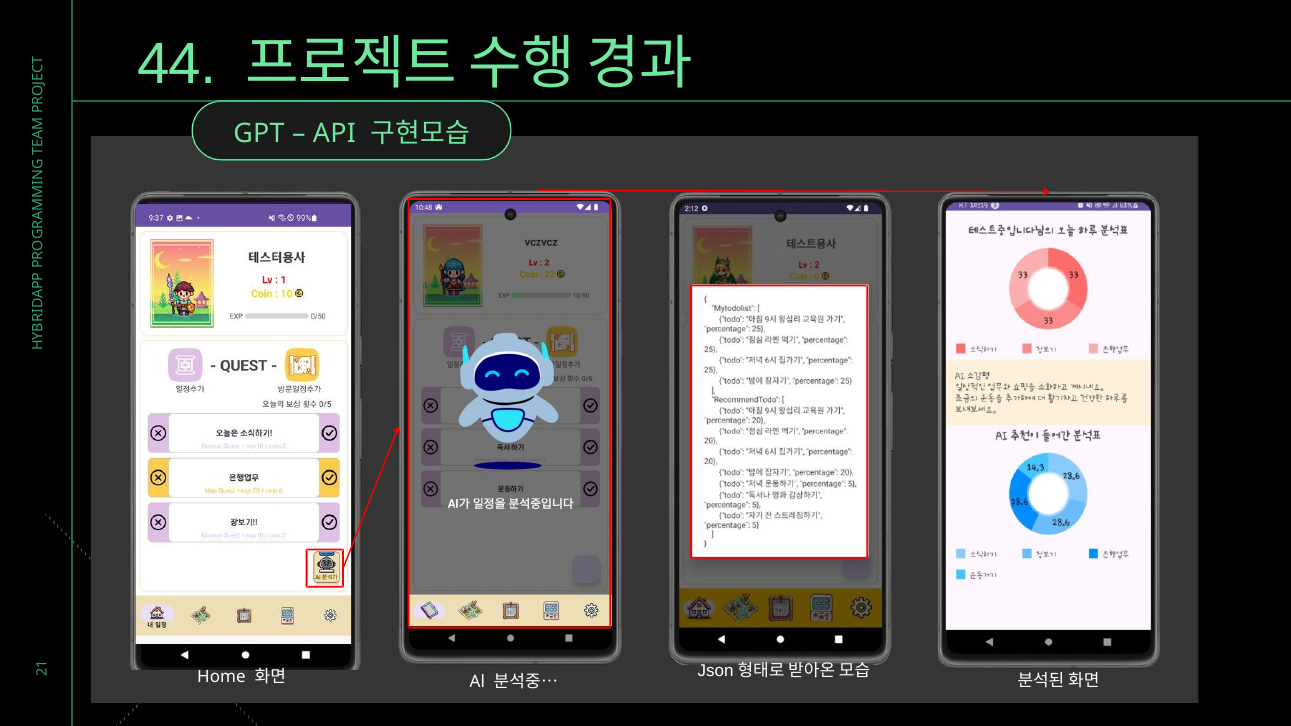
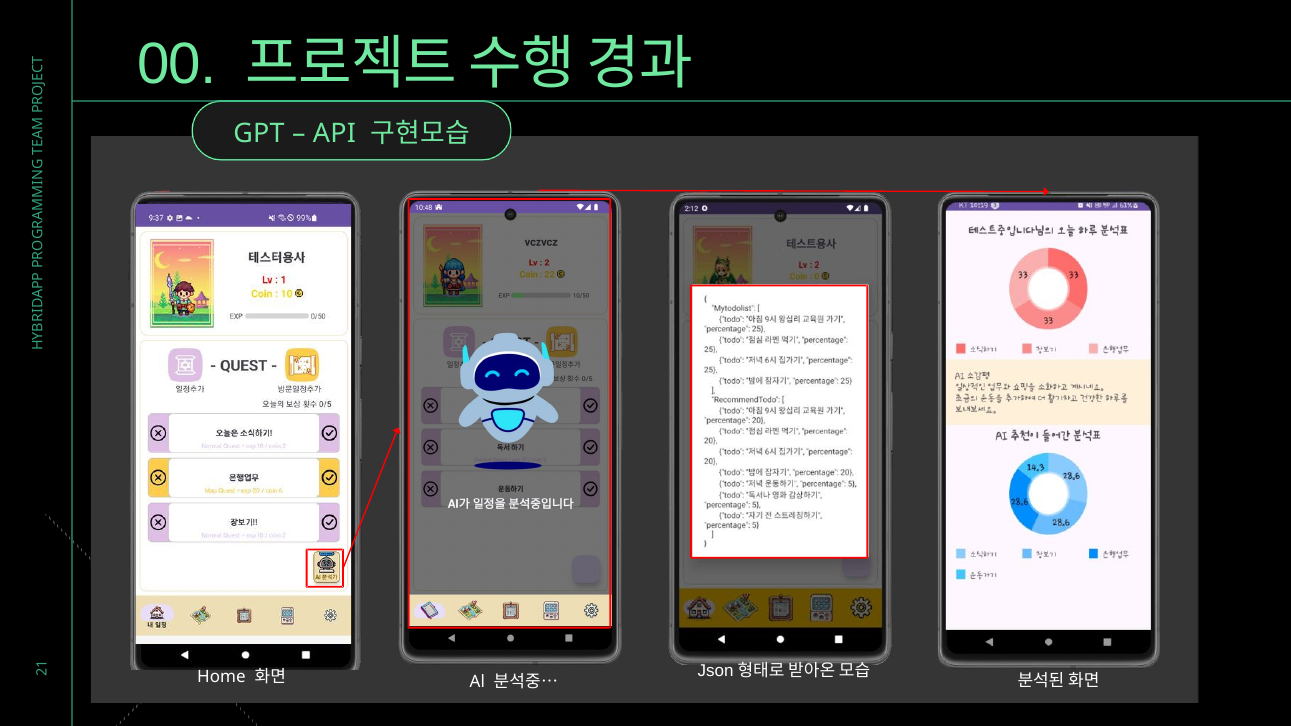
44: 44 -> 00
